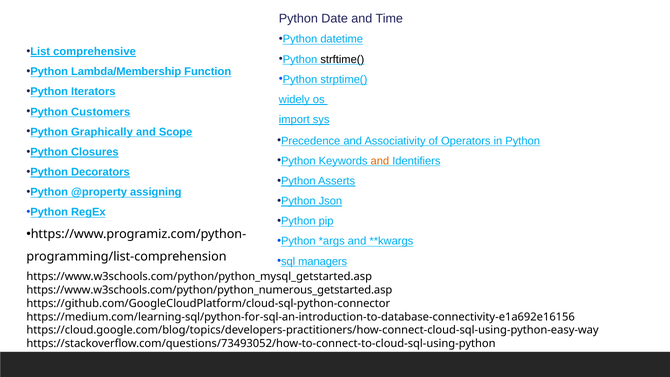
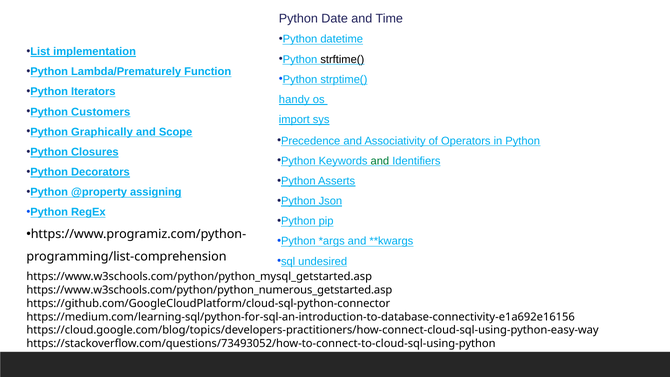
comprehensive: comprehensive -> implementation
Lambda/Membership: Lambda/Membership -> Lambda/Prematurely
widely: widely -> handy
and at (380, 161) colour: orange -> green
managers: managers -> undesired
